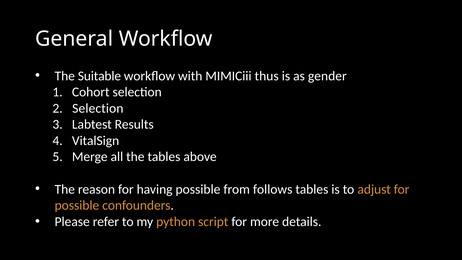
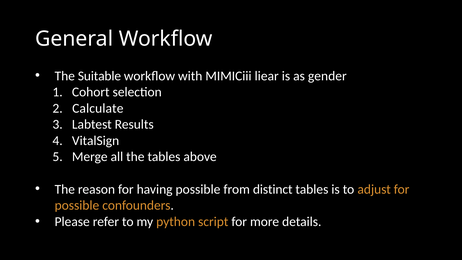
thus: thus -> liear
Selection at (98, 108): Selection -> Calculate
follows: follows -> distinct
